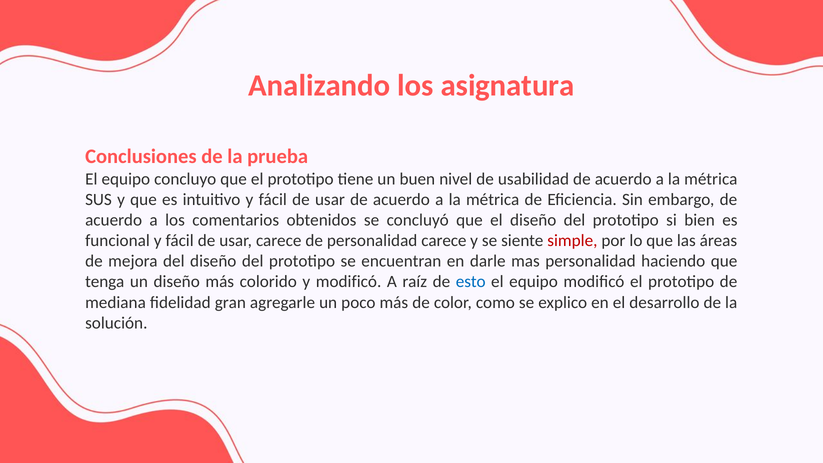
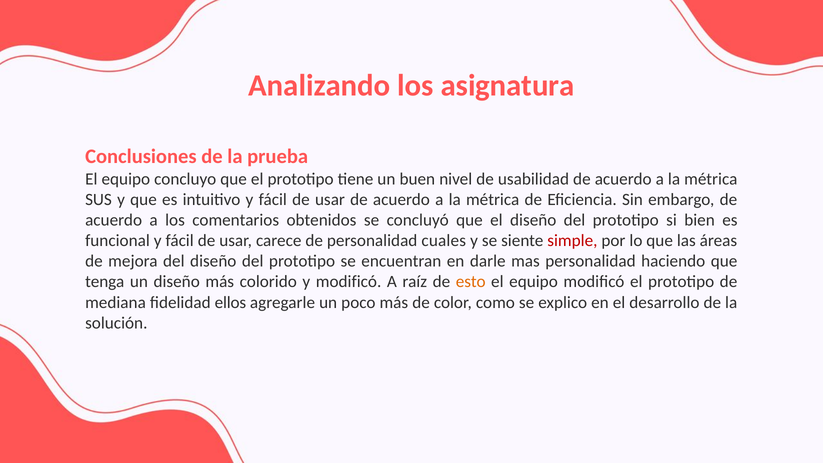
personalidad carece: carece -> cuales
esto colour: blue -> orange
gran: gran -> ellos
